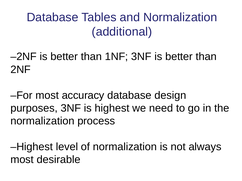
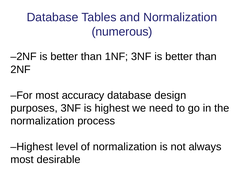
additional: additional -> numerous
